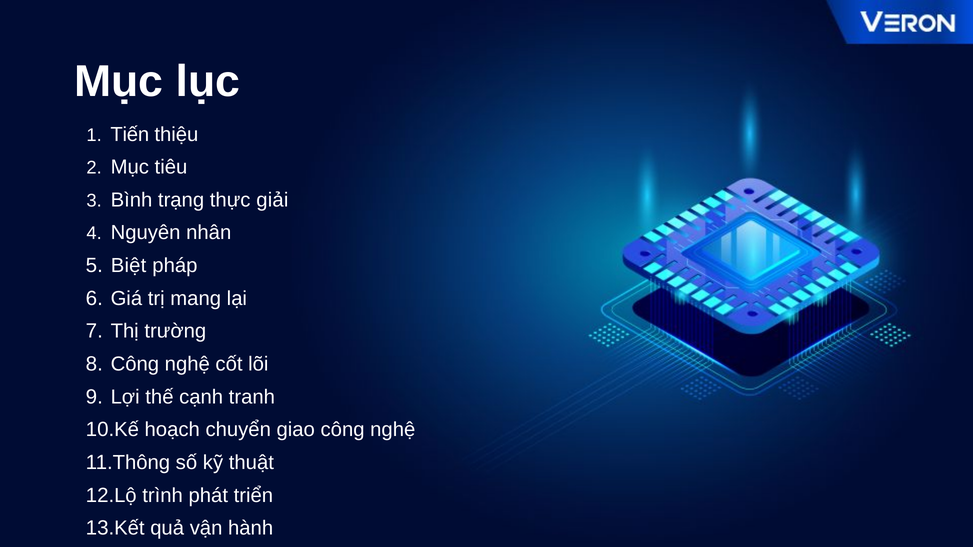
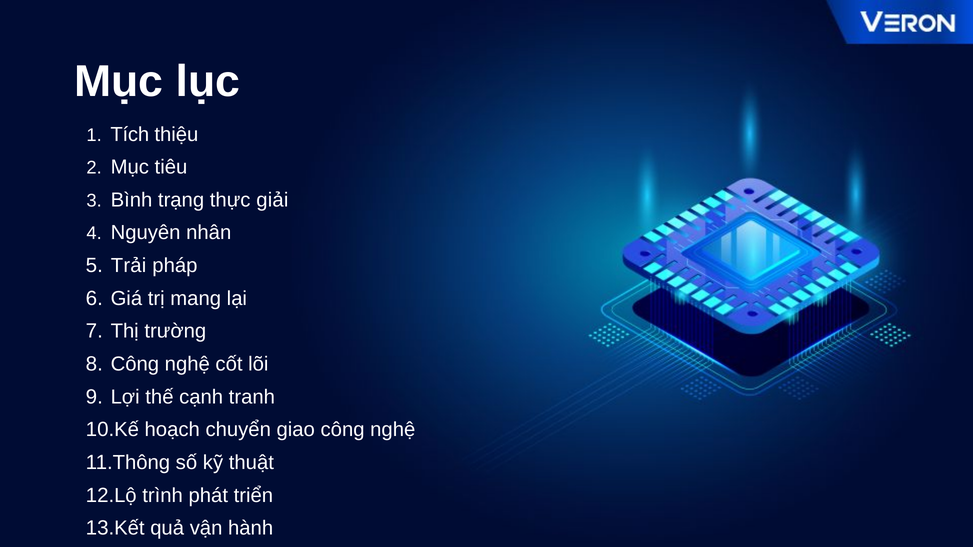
Tiến: Tiến -> Tích
Biệt: Biệt -> Trải
